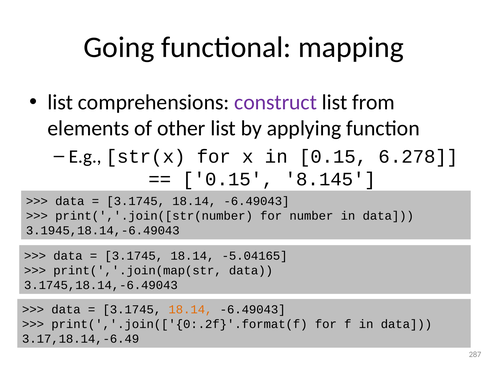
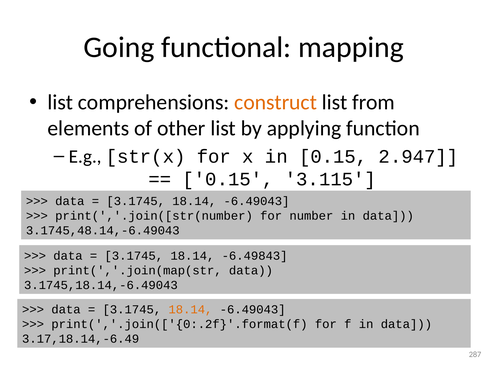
construct colour: purple -> orange
6.278: 6.278 -> 2.947
8.145: 8.145 -> 3.115
3.1945,18.14,-6.49043: 3.1945,18.14,-6.49043 -> 3.1745,48.14,-6.49043
-5.04165: -5.04165 -> -6.49843
